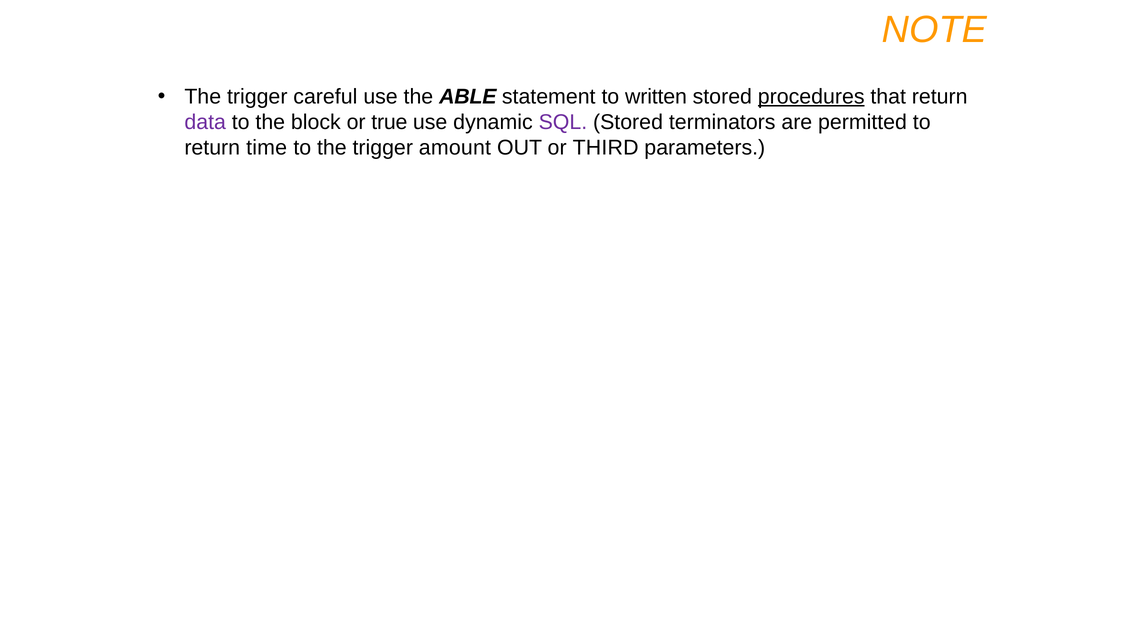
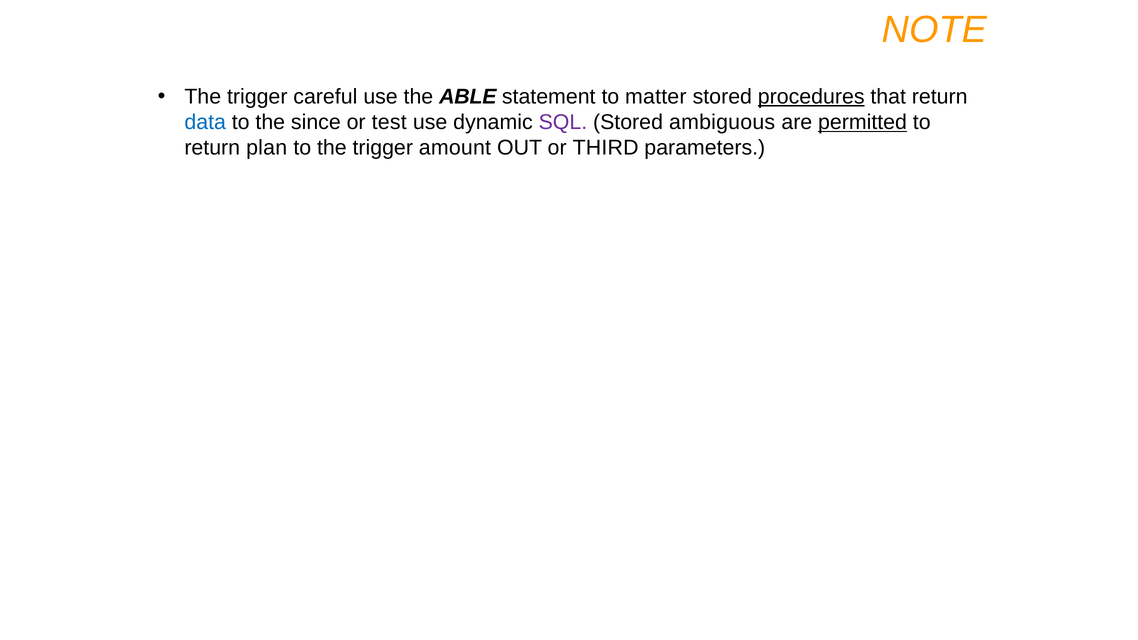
written: written -> matter
data colour: purple -> blue
block: block -> since
true: true -> test
terminators: terminators -> ambiguous
permitted underline: none -> present
time: time -> plan
